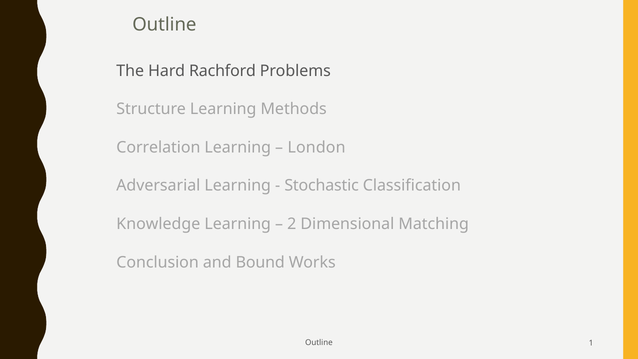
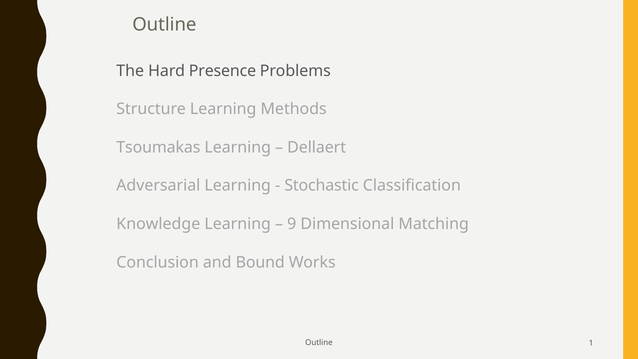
Rachford: Rachford -> Presence
Correlation: Correlation -> Tsoumakas
London: London -> Dellaert
2: 2 -> 9
